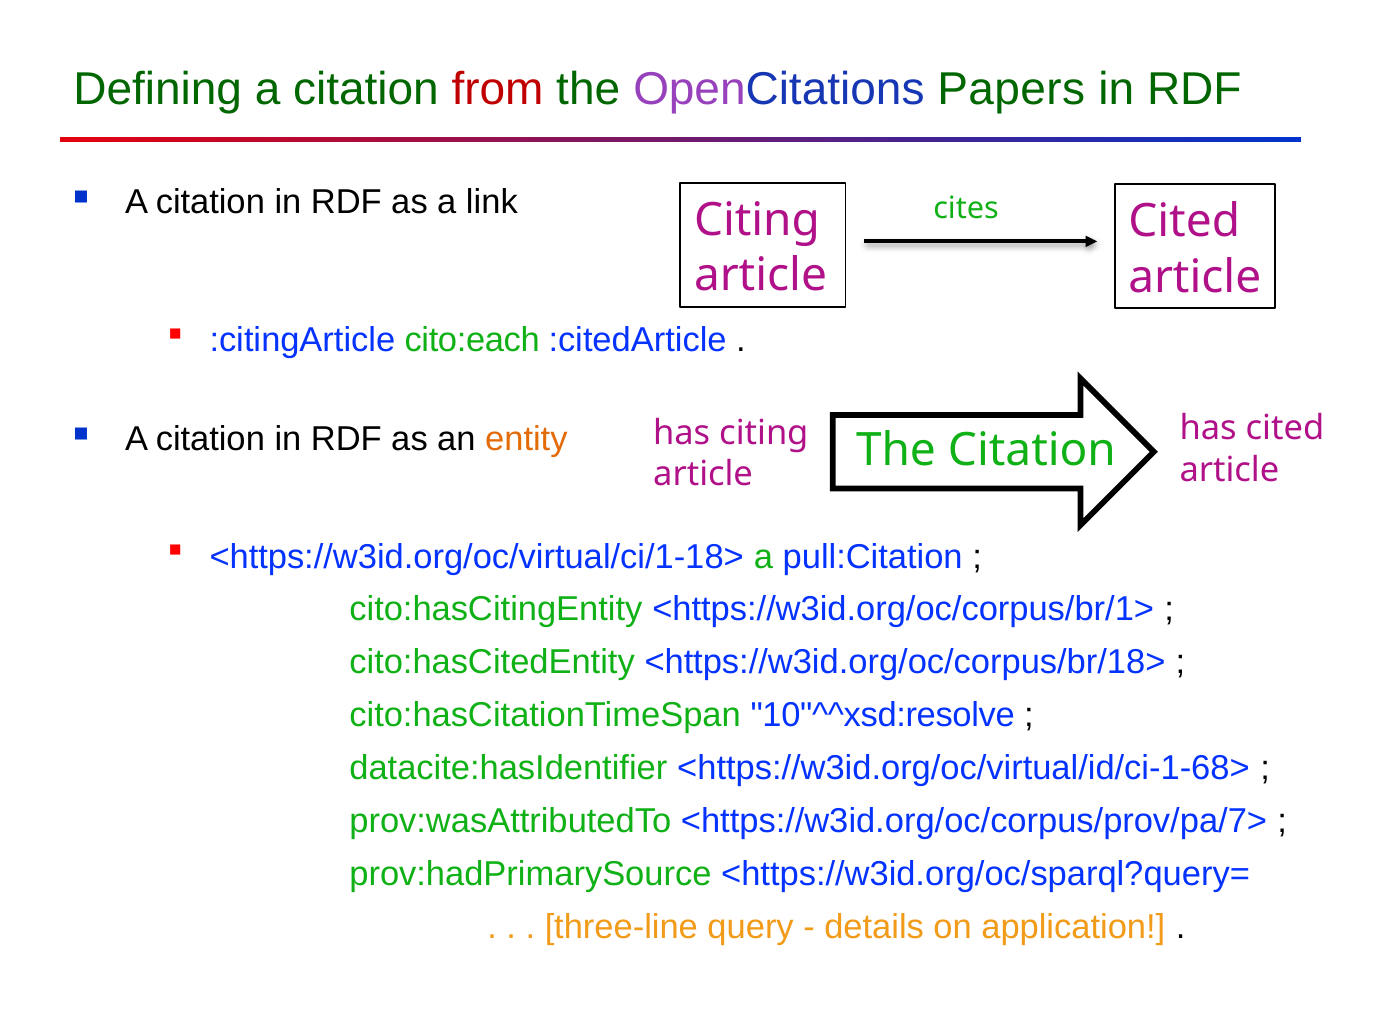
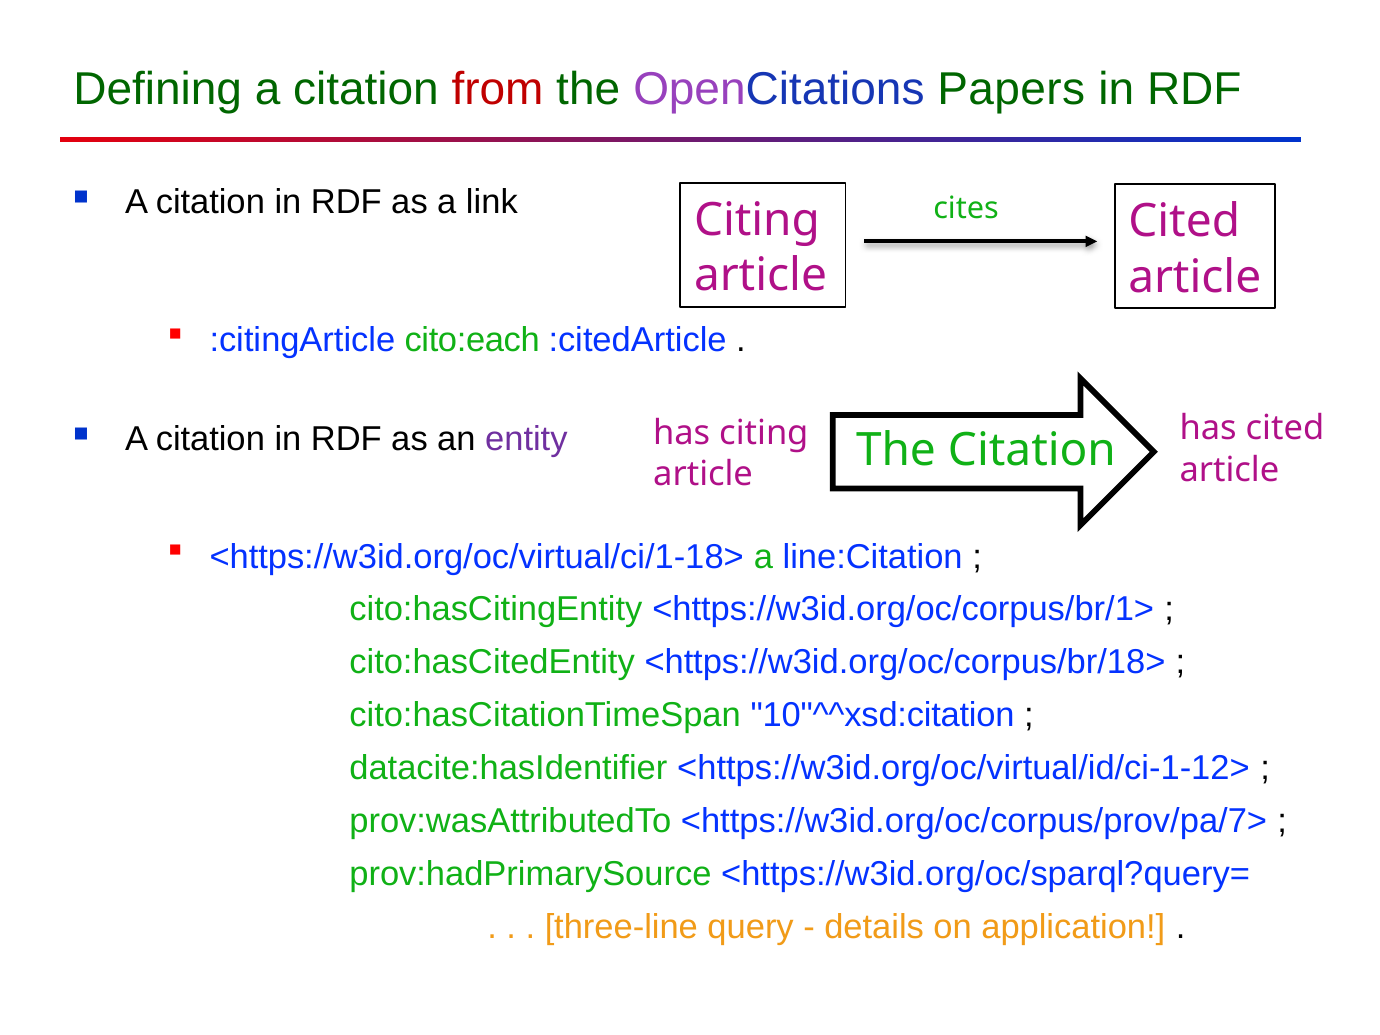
entity colour: orange -> purple
pull:Citation: pull:Citation -> line:Citation
10"^^xsd:resolve: 10"^^xsd:resolve -> 10"^^xsd:citation
<https://w3id.org/oc/virtual/id/ci-1-68>: <https://w3id.org/oc/virtual/id/ci-1-68> -> <https://w3id.org/oc/virtual/id/ci-1-12>
